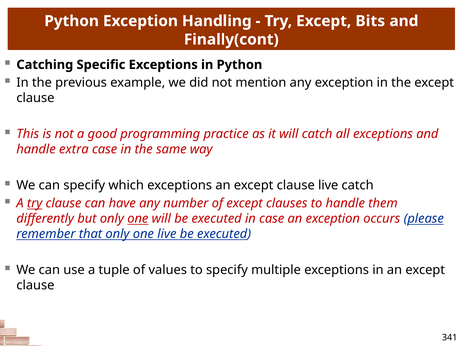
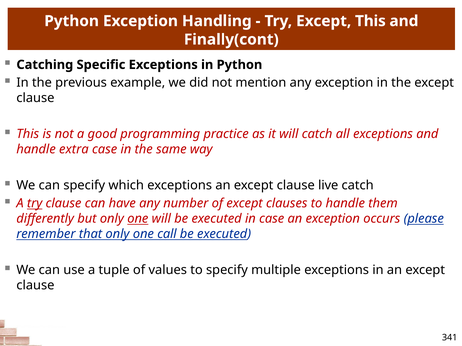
Except Bits: Bits -> This
one live: live -> call
